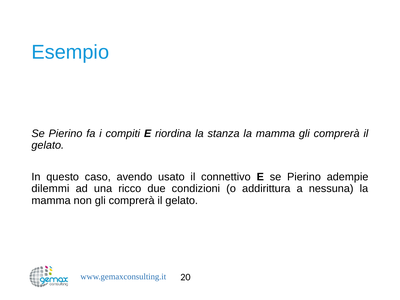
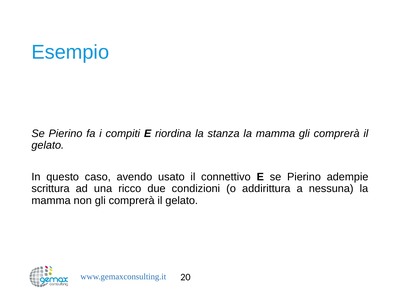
dilemmi: dilemmi -> scrittura
